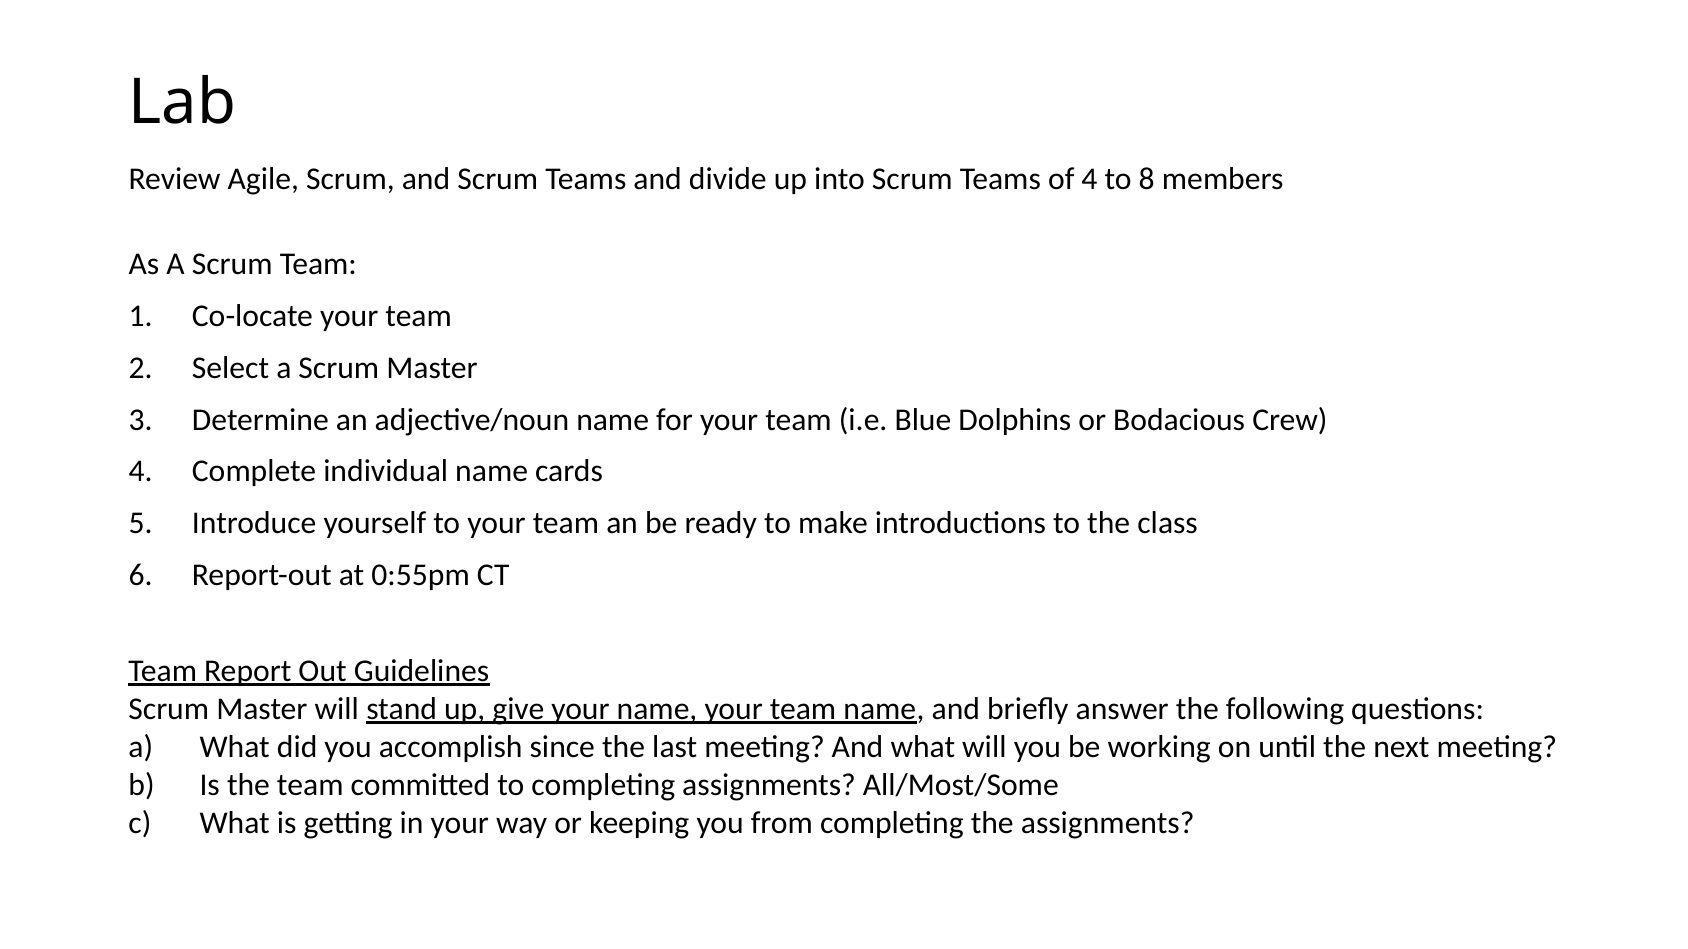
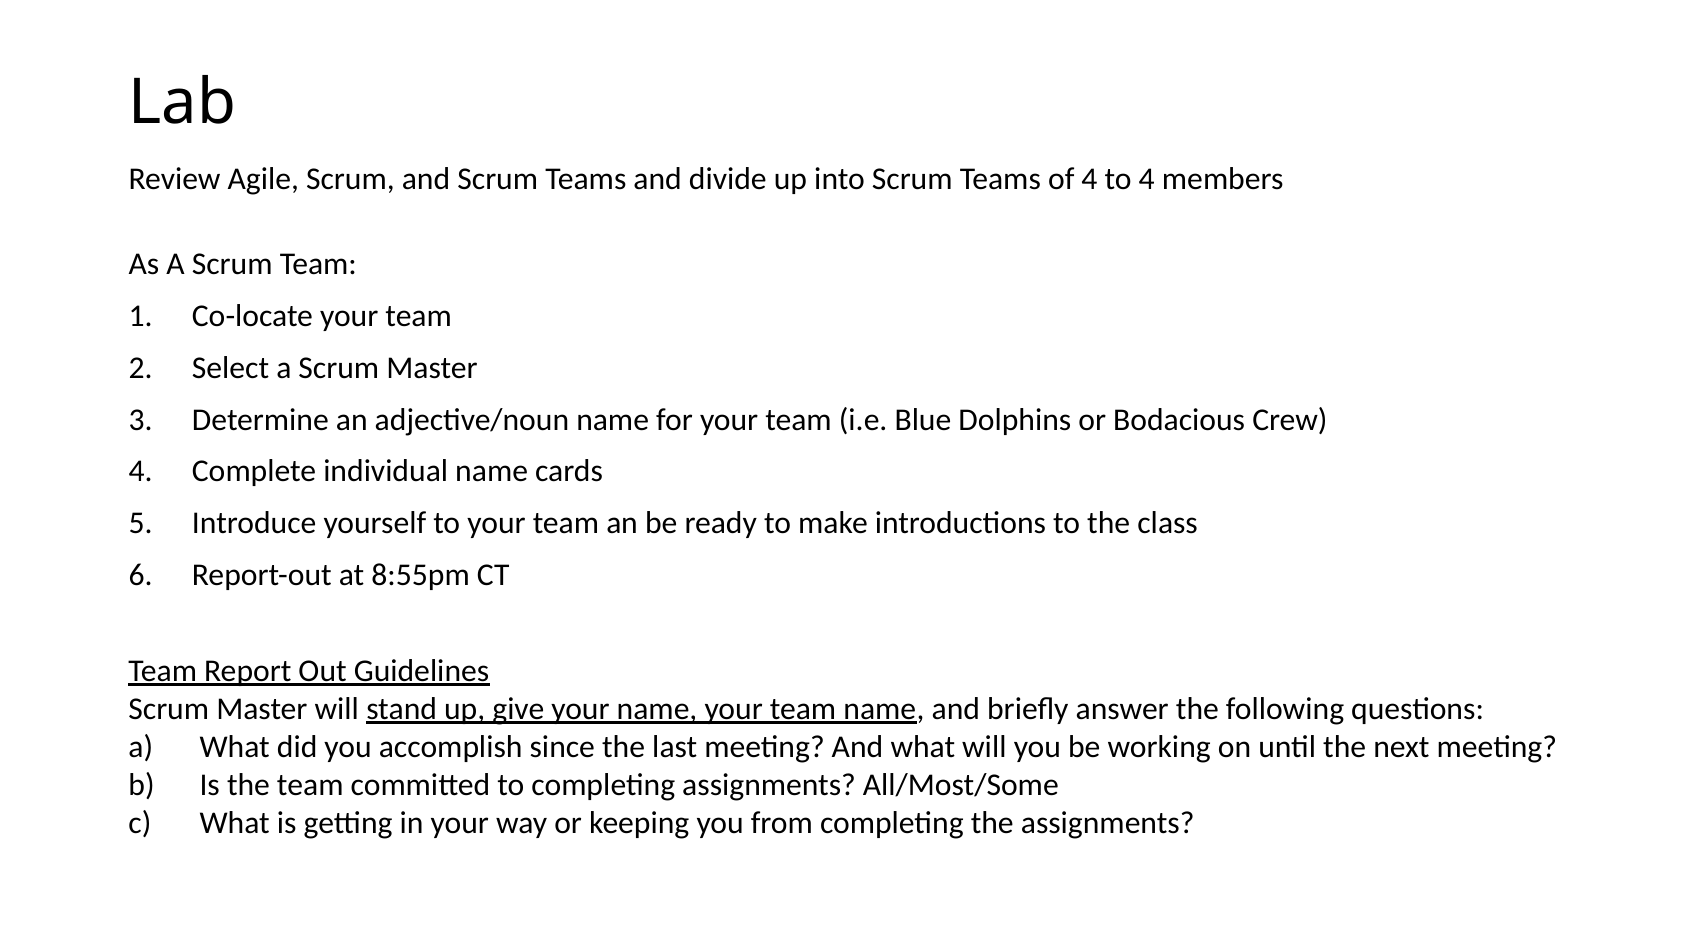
to 8: 8 -> 4
0:55pm: 0:55pm -> 8:55pm
